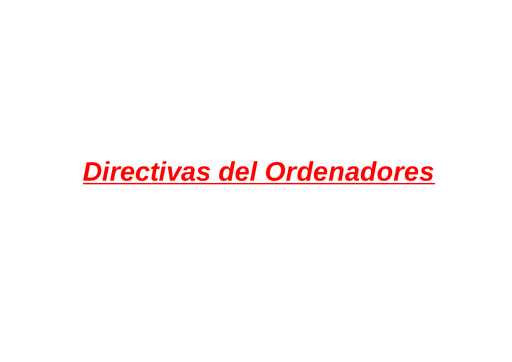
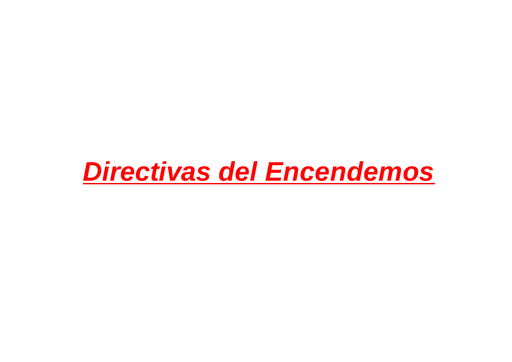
Ordenadores: Ordenadores -> Encendemos
